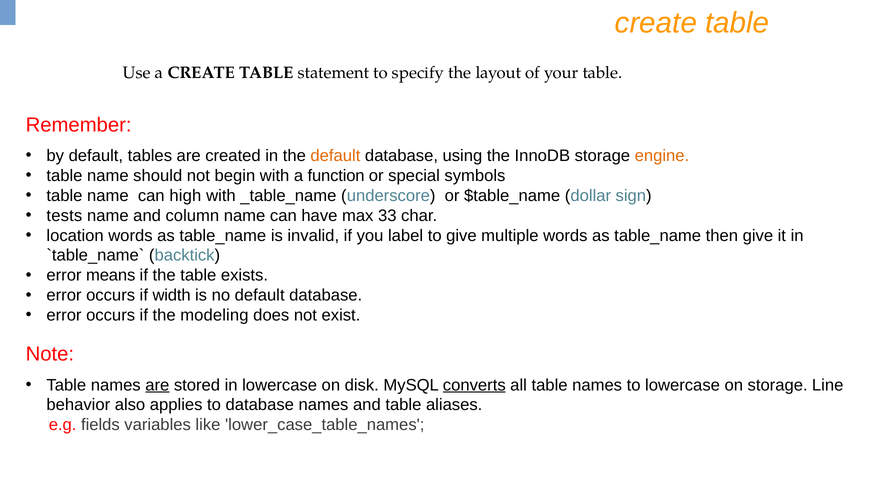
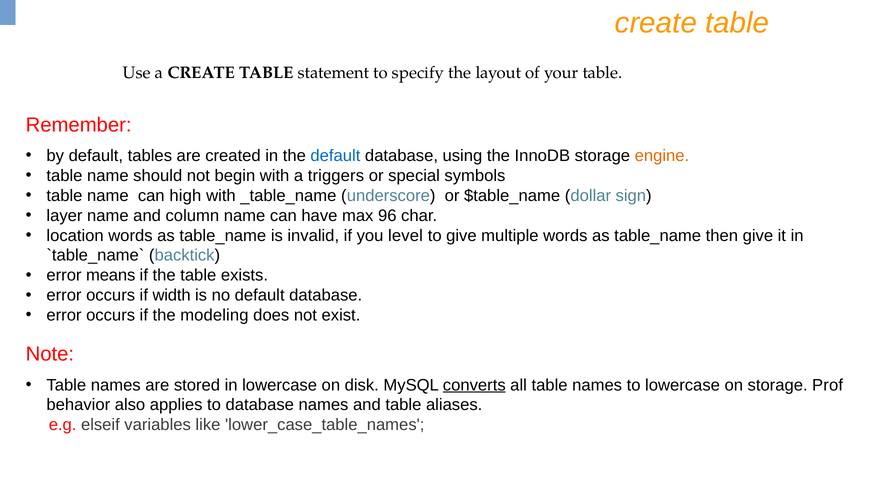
default at (335, 156) colour: orange -> blue
function: function -> triggers
tests: tests -> layer
33: 33 -> 96
label: label -> level
are at (157, 385) underline: present -> none
Line: Line -> Prof
fields: fields -> elseif
